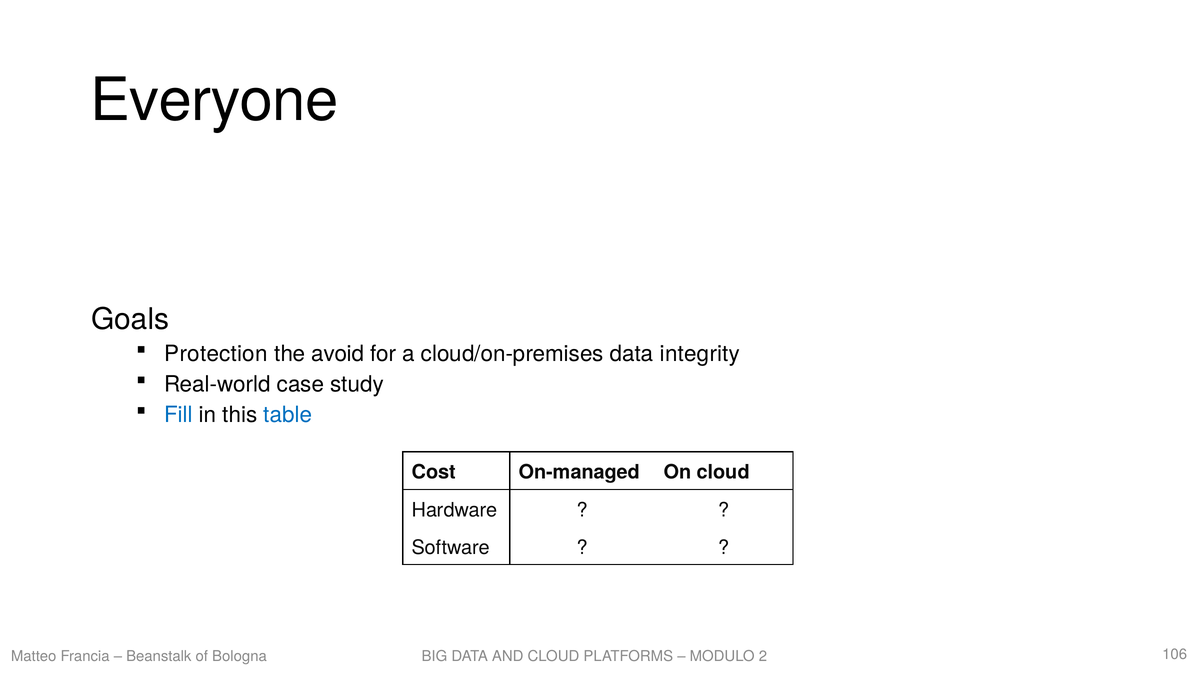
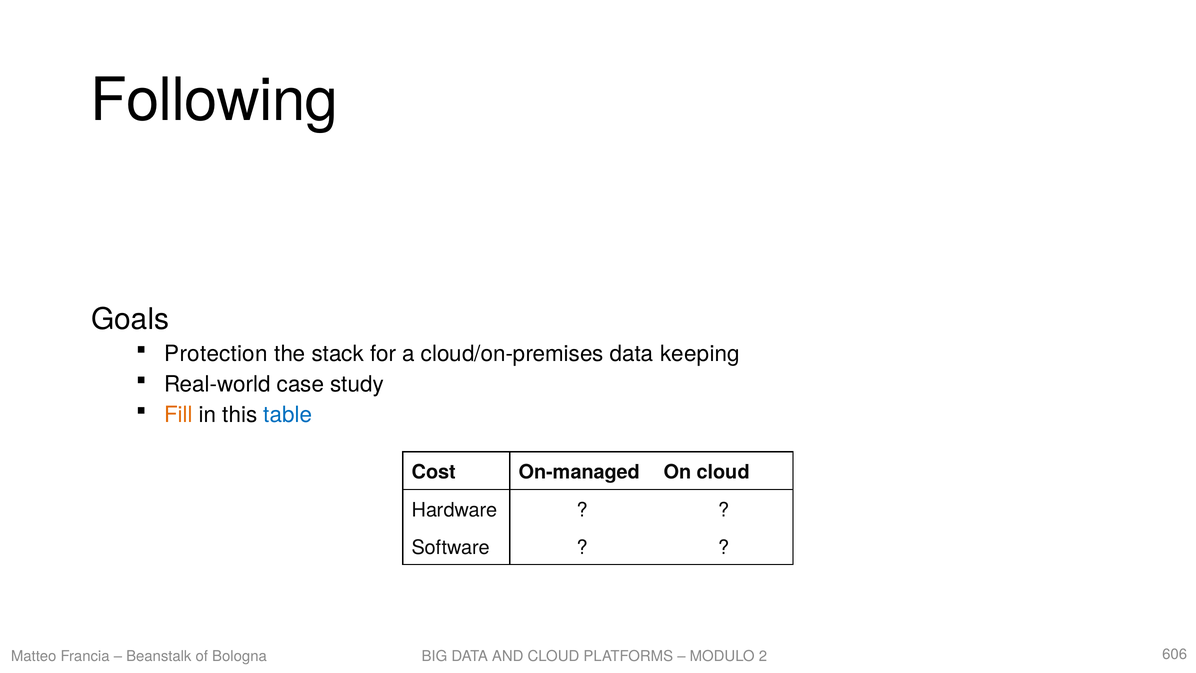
Everyone: Everyone -> Following
avoid: avoid -> stack
integrity: integrity -> keeping
Fill colour: blue -> orange
106: 106 -> 606
